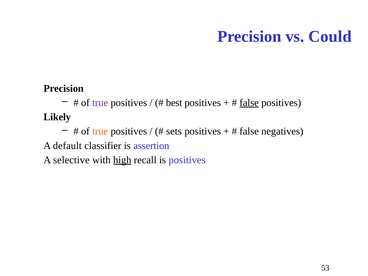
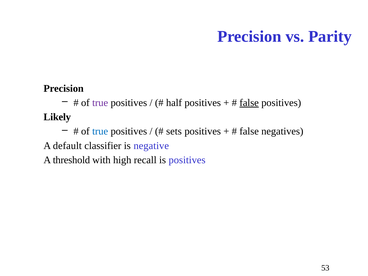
Could: Could -> Parity
best: best -> half
true at (100, 131) colour: orange -> blue
assertion: assertion -> negative
selective: selective -> threshold
high underline: present -> none
